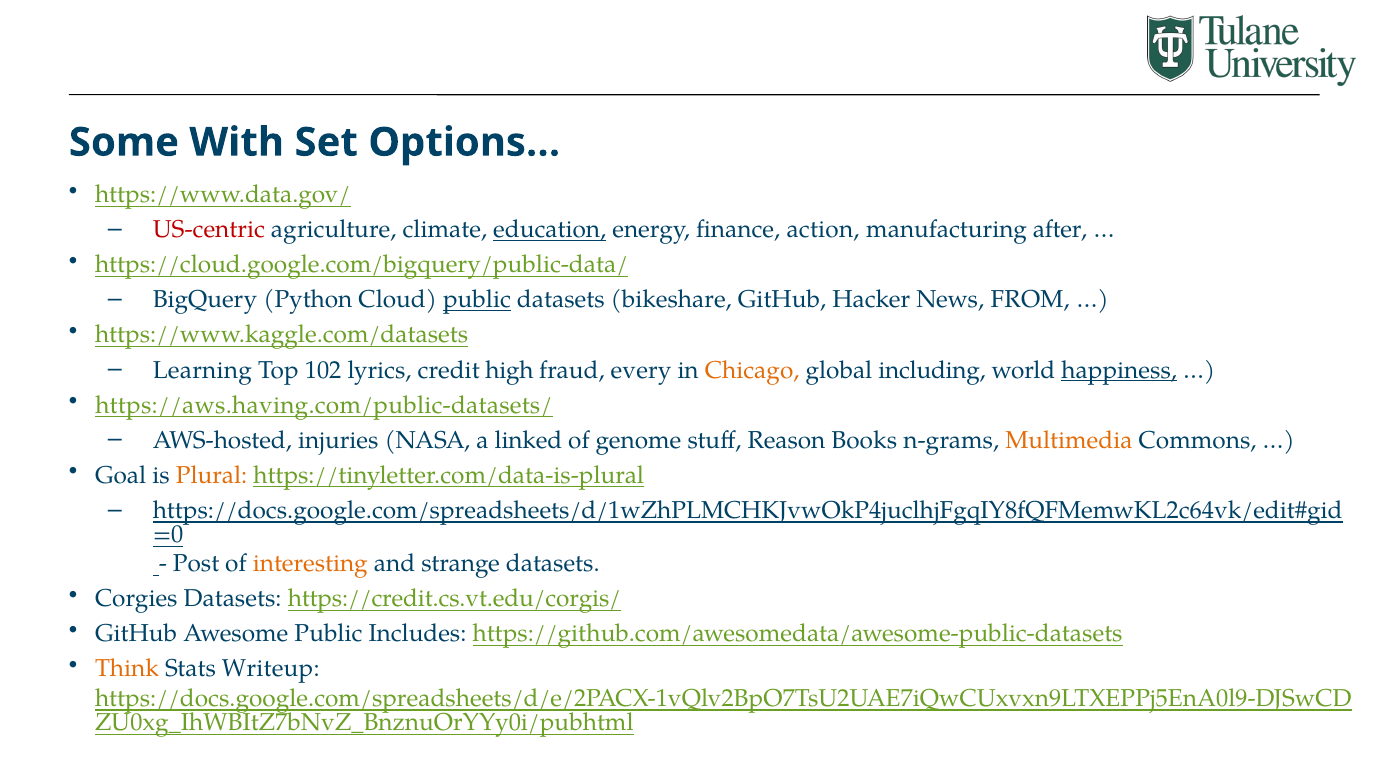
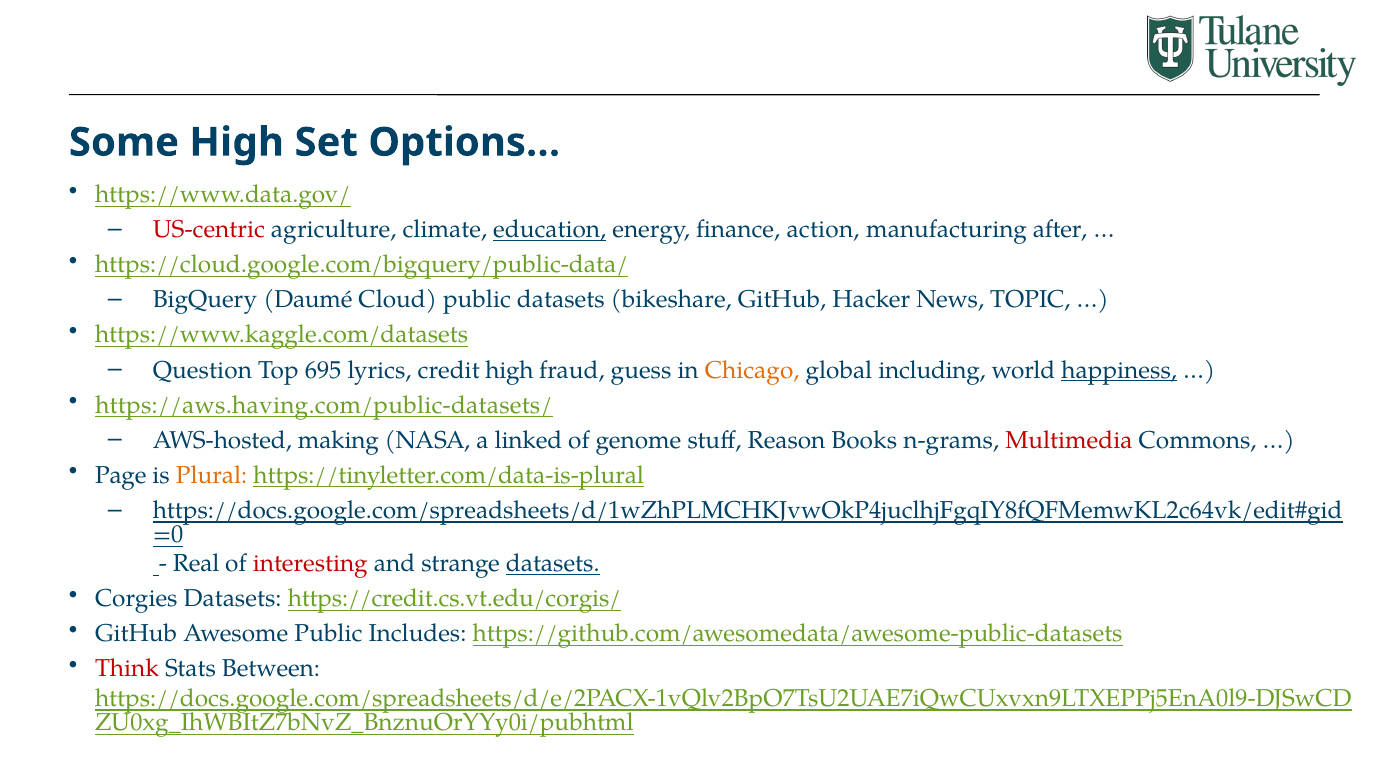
Some With: With -> High
Python: Python -> Daumé
public at (477, 300) underline: present -> none
FROM: FROM -> TOPIC
Learning: Learning -> Question
102: 102 -> 695
every: every -> guess
injuries: injuries -> making
Multimedia colour: orange -> red
Goal: Goal -> Page
Post: Post -> Real
interesting colour: orange -> red
datasets at (553, 563) underline: none -> present
Think colour: orange -> red
Writeup: Writeup -> Between
